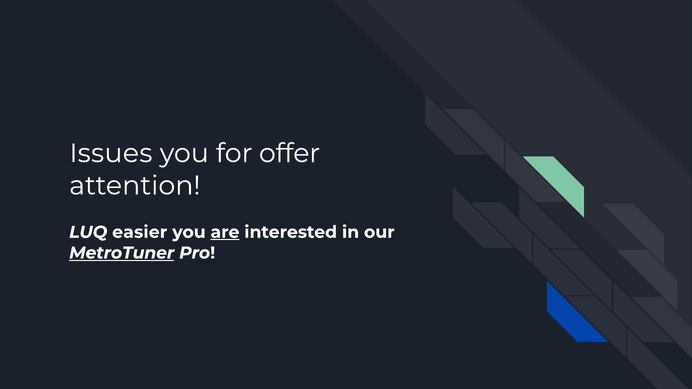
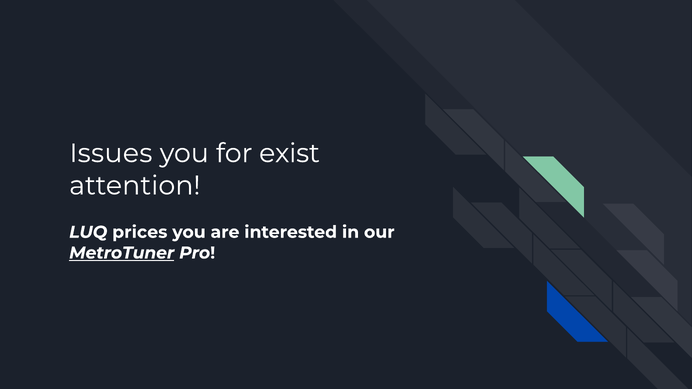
offer: offer -> exist
easier: easier -> prices
are underline: present -> none
